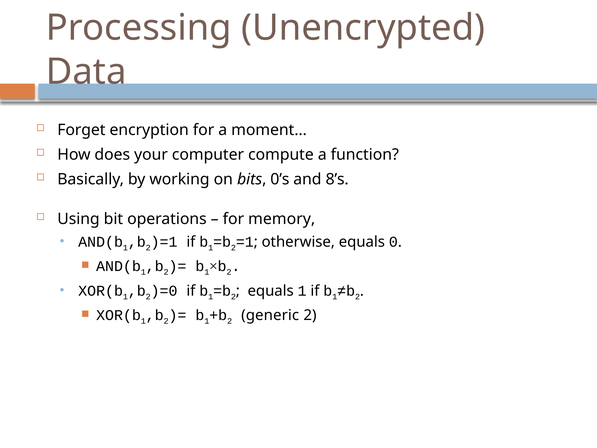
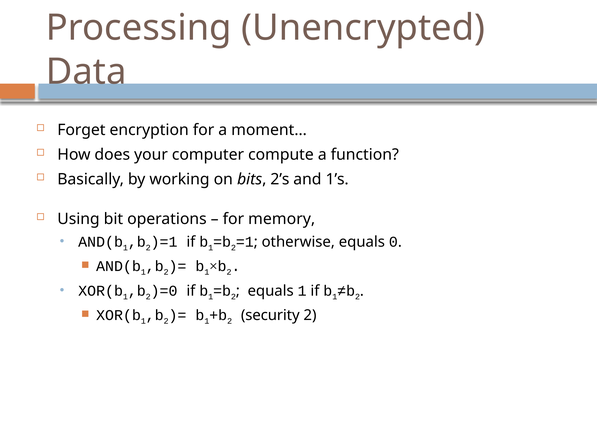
0’s: 0’s -> 2’s
8’s: 8’s -> 1’s
generic: generic -> security
